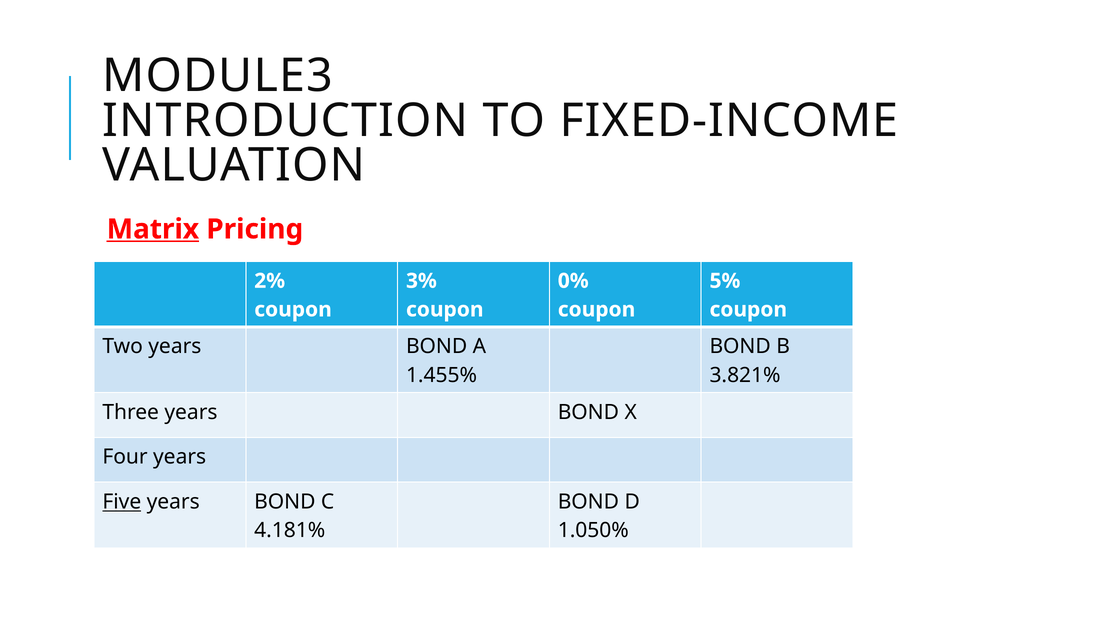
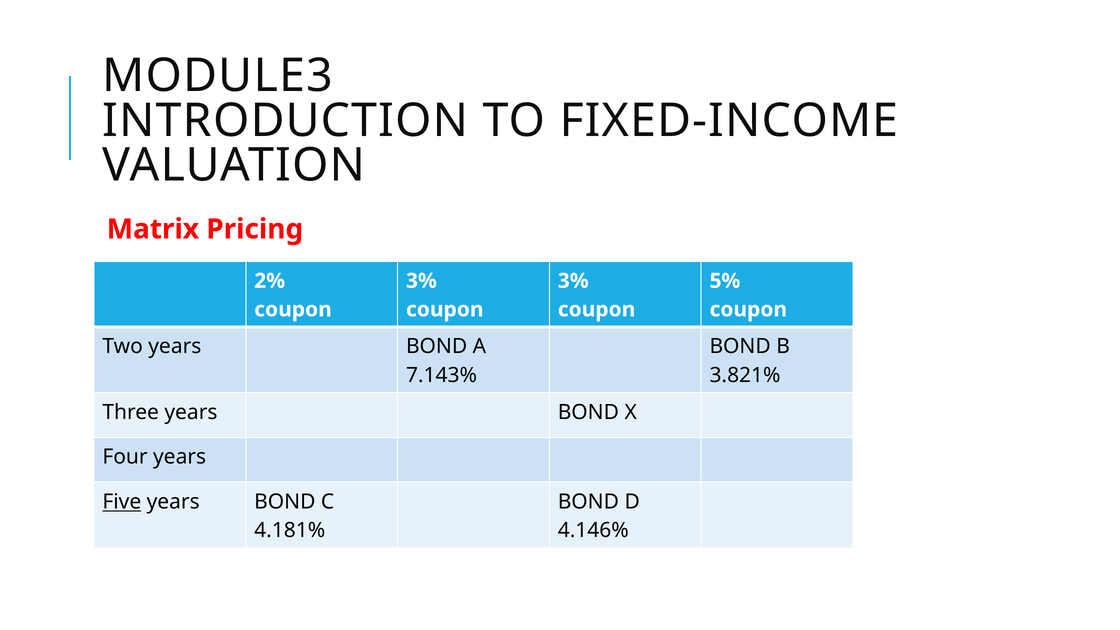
Matrix underline: present -> none
0% at (573, 281): 0% -> 3%
1.455%: 1.455% -> 7.143%
1.050%: 1.050% -> 4.146%
